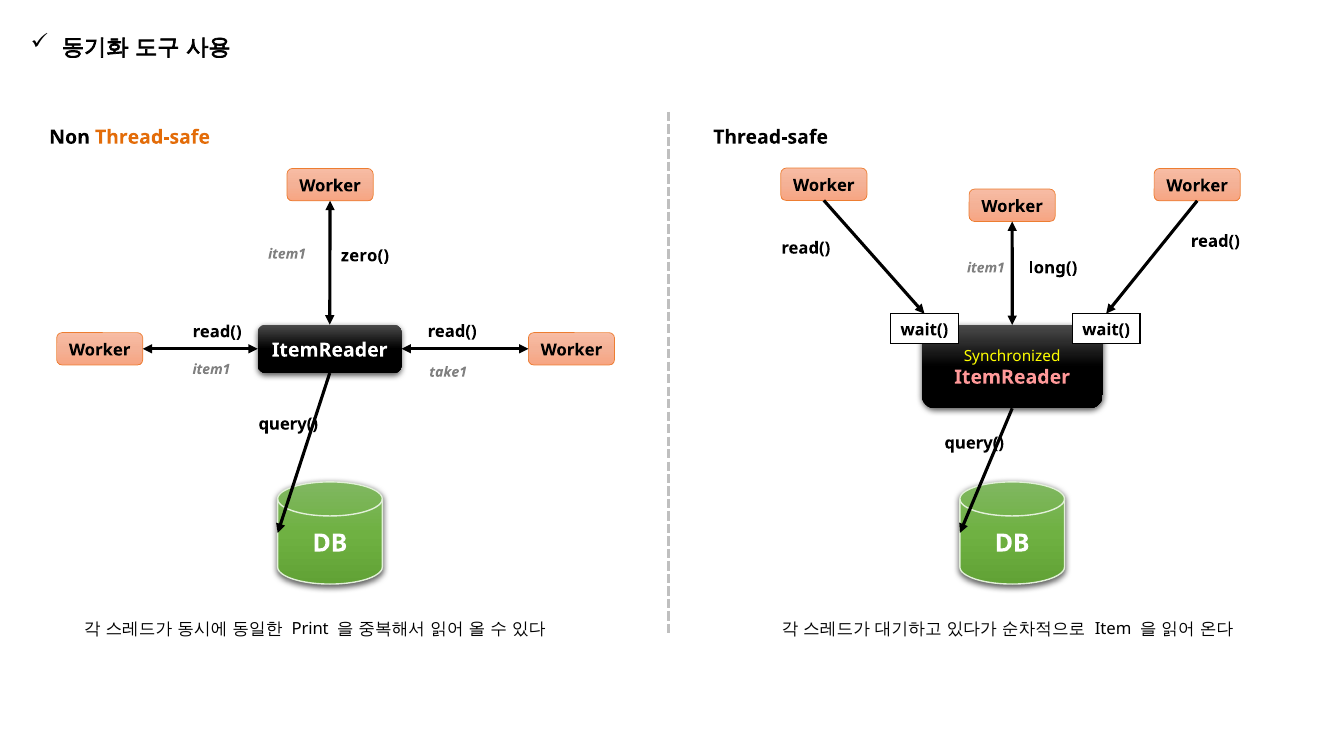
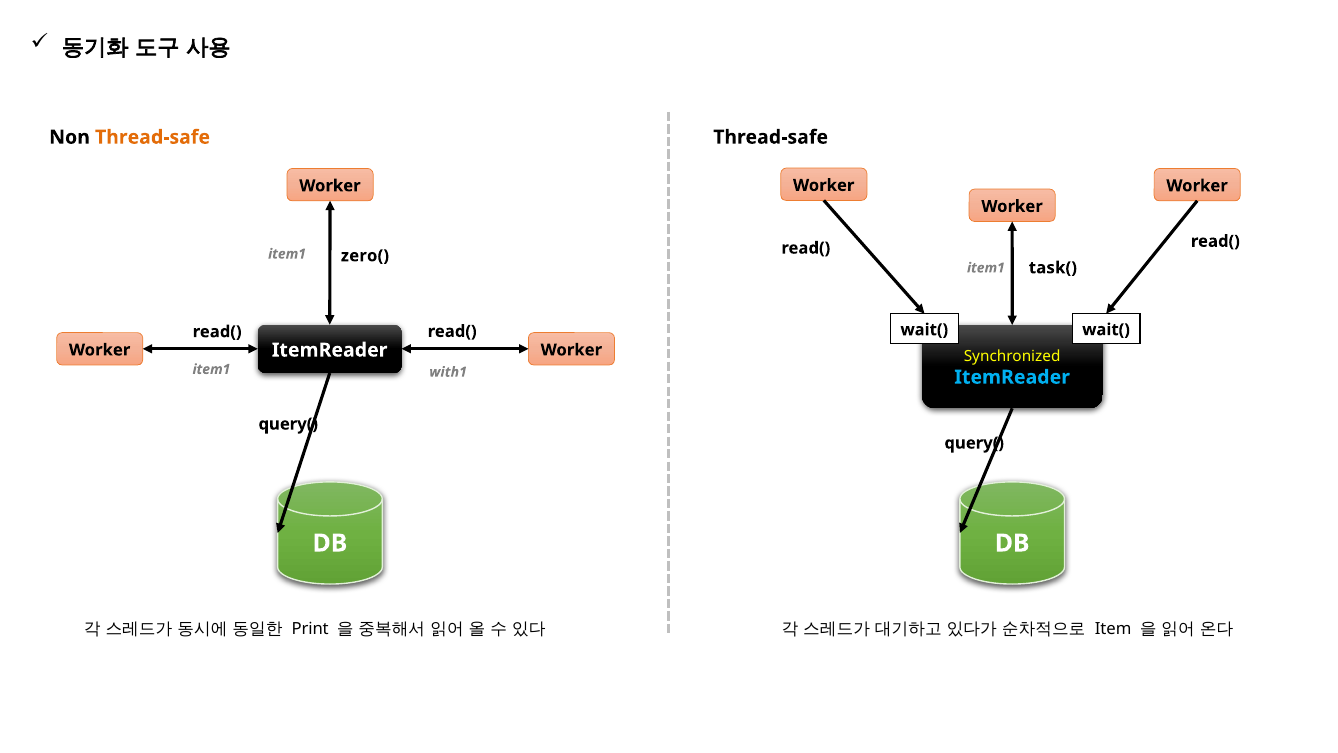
long(: long( -> task(
take1: take1 -> with1
ItemReader at (1012, 377) colour: pink -> light blue
